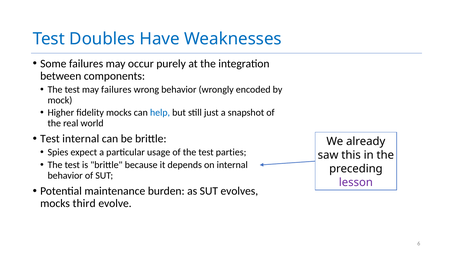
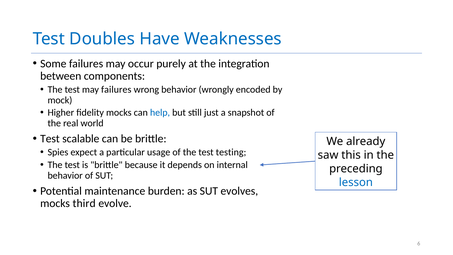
Test internal: internal -> scalable
parties: parties -> testing
lesson colour: purple -> blue
